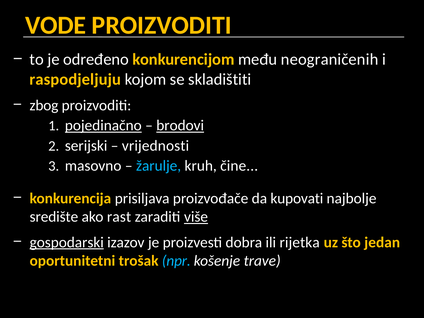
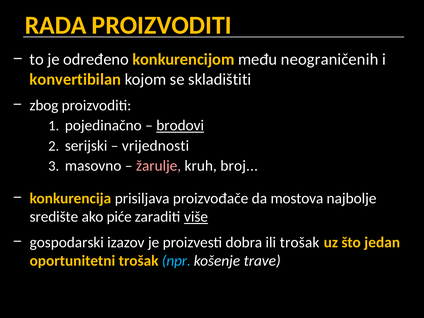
VODE: VODE -> RADA
raspodjeljuju: raspodjeljuju -> konvertibilan
pojedinačno underline: present -> none
žarulje colour: light blue -> pink
čine: čine -> broj
kupovati: kupovati -> mostova
rast: rast -> piće
gospodarski underline: present -> none
ili rijetka: rijetka -> trošak
